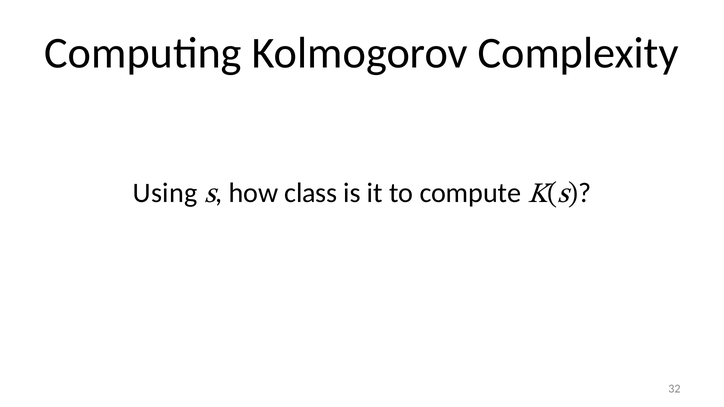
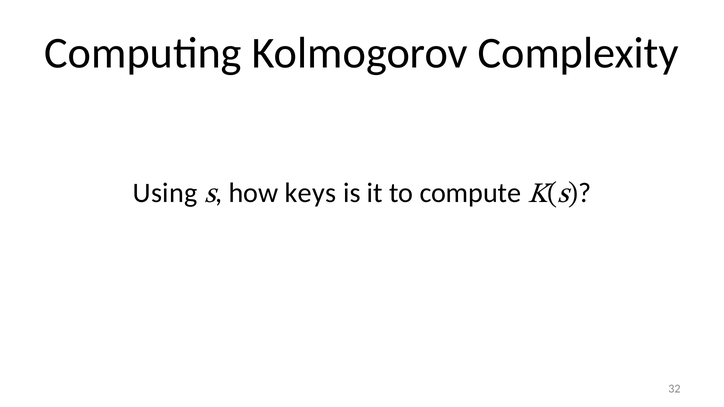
class: class -> keys
